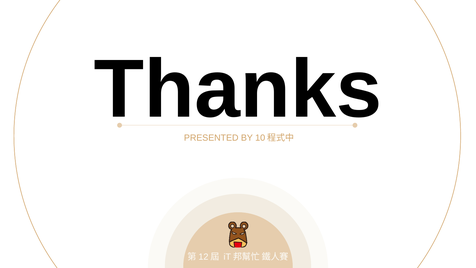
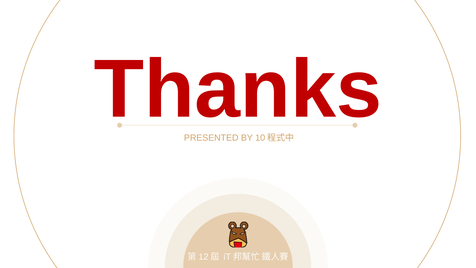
Thanks colour: black -> red
